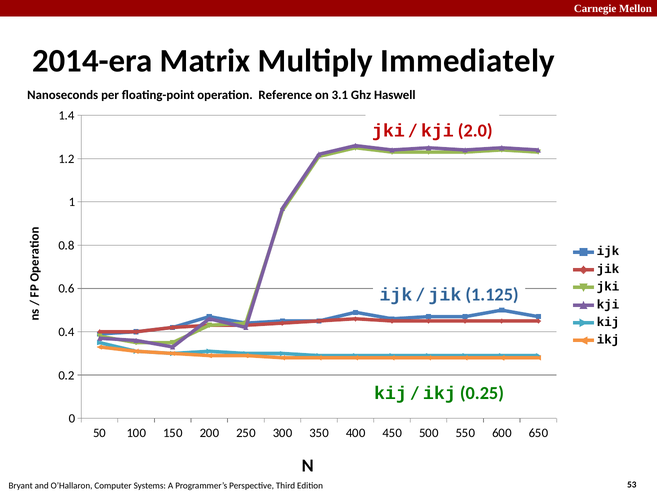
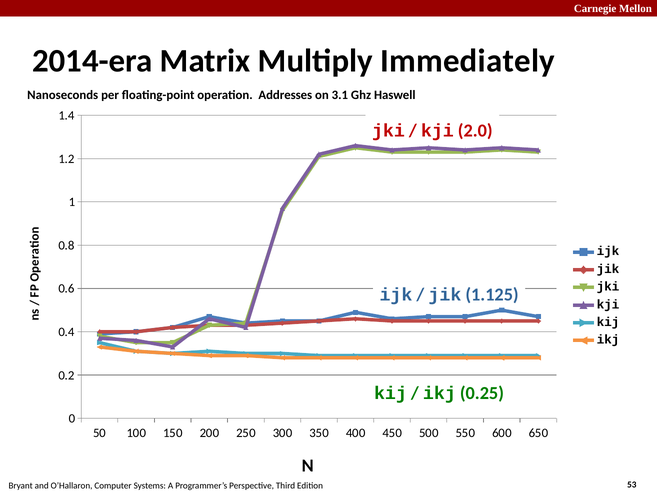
Reference: Reference -> Addresses
